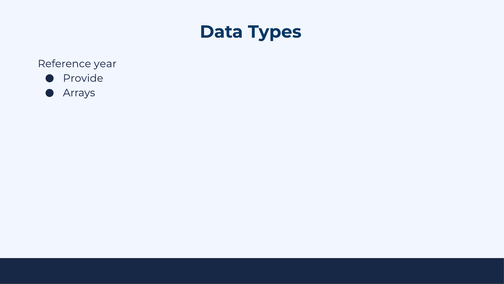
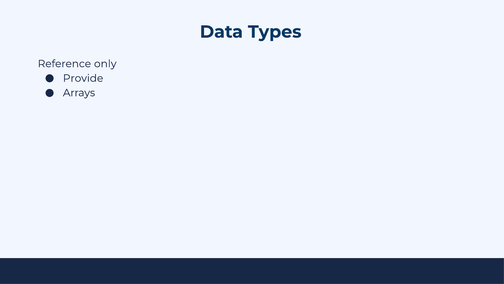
year: year -> only
